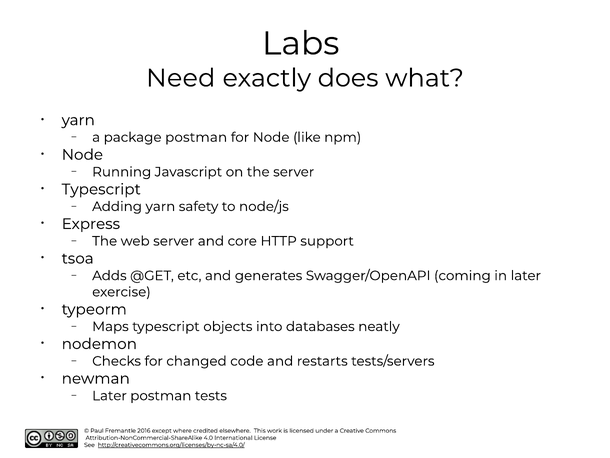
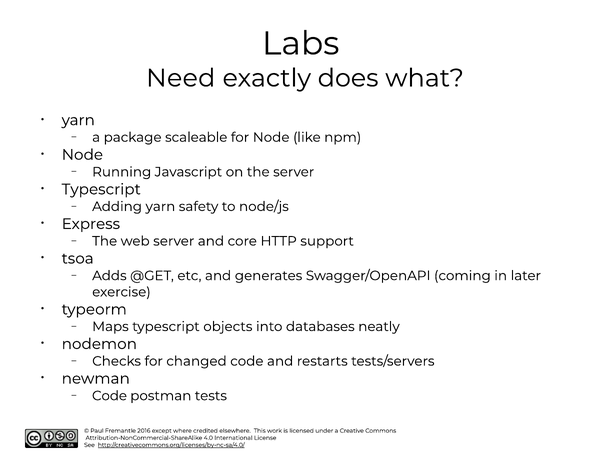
package postman: postman -> scaleable
Later at (109, 395): Later -> Code
